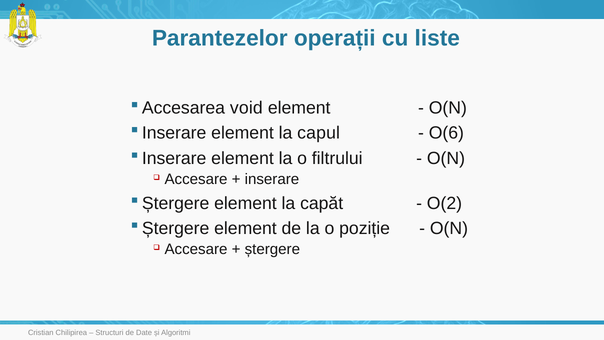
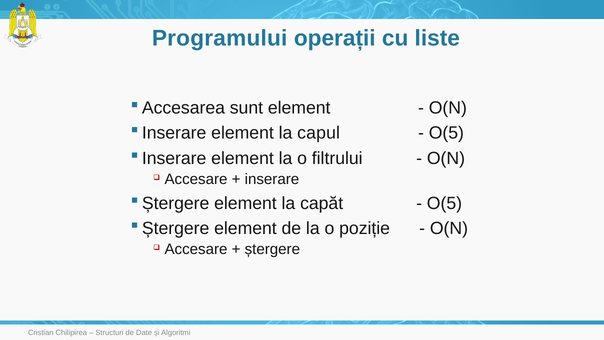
Parantezelor: Parantezelor -> Programului
void: void -> sunt
O(6 at (446, 133): O(6 -> O(5
O(2 at (444, 203): O(2 -> O(5
